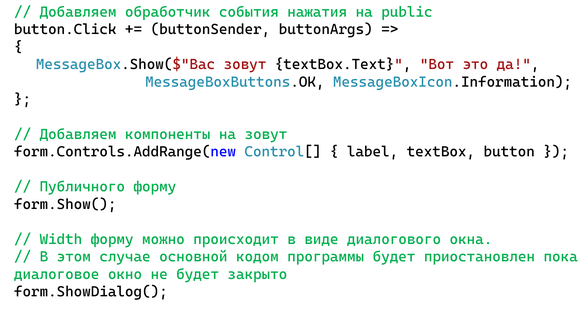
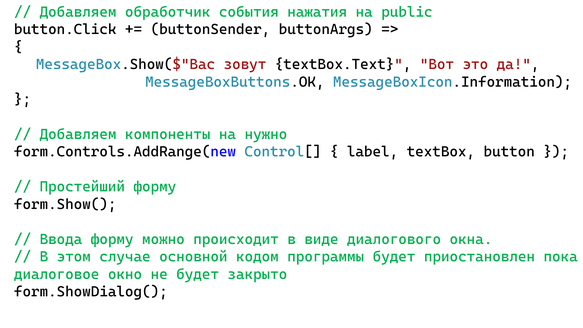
на зовут: зовут -> нужно
Публичного: Публичного -> Простейший
Width: Width -> Ввода
